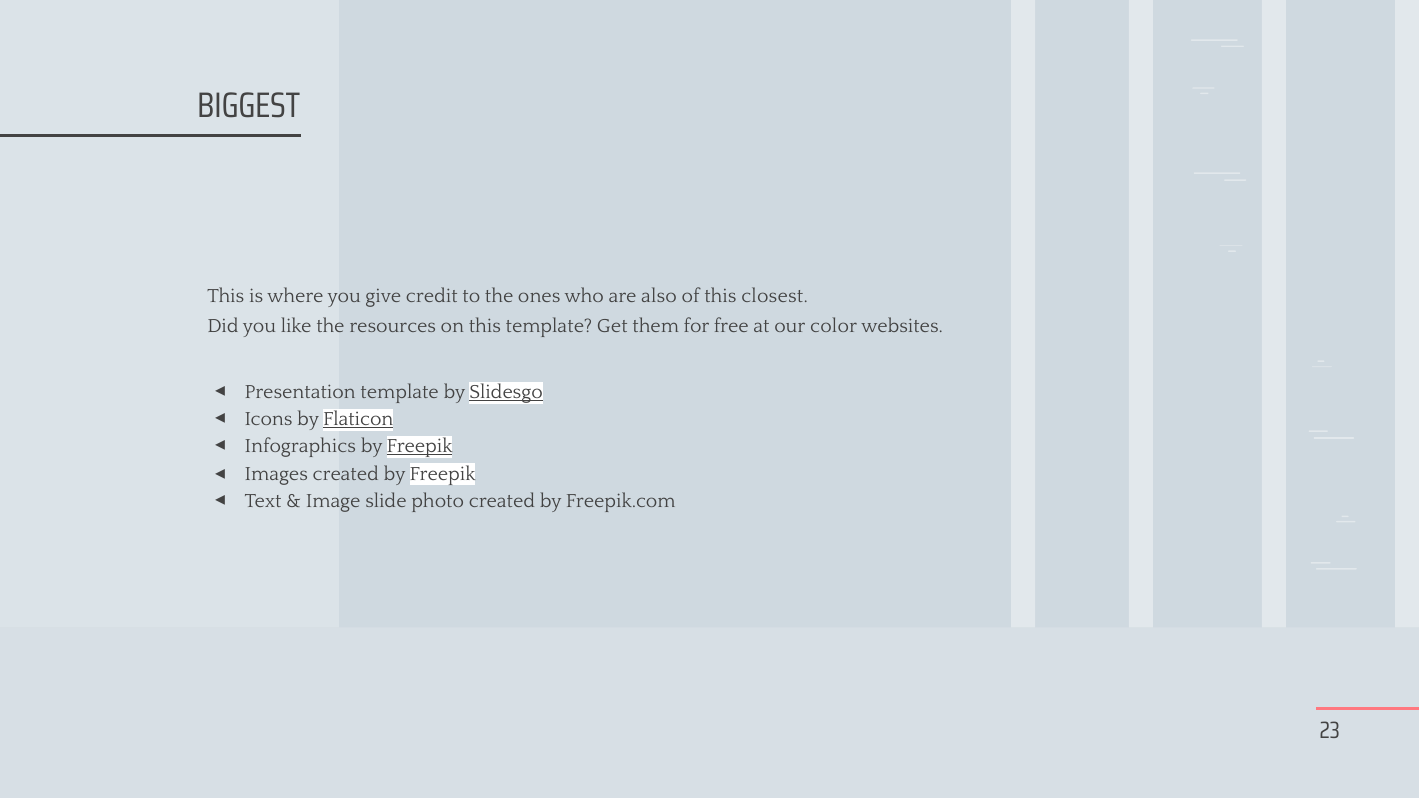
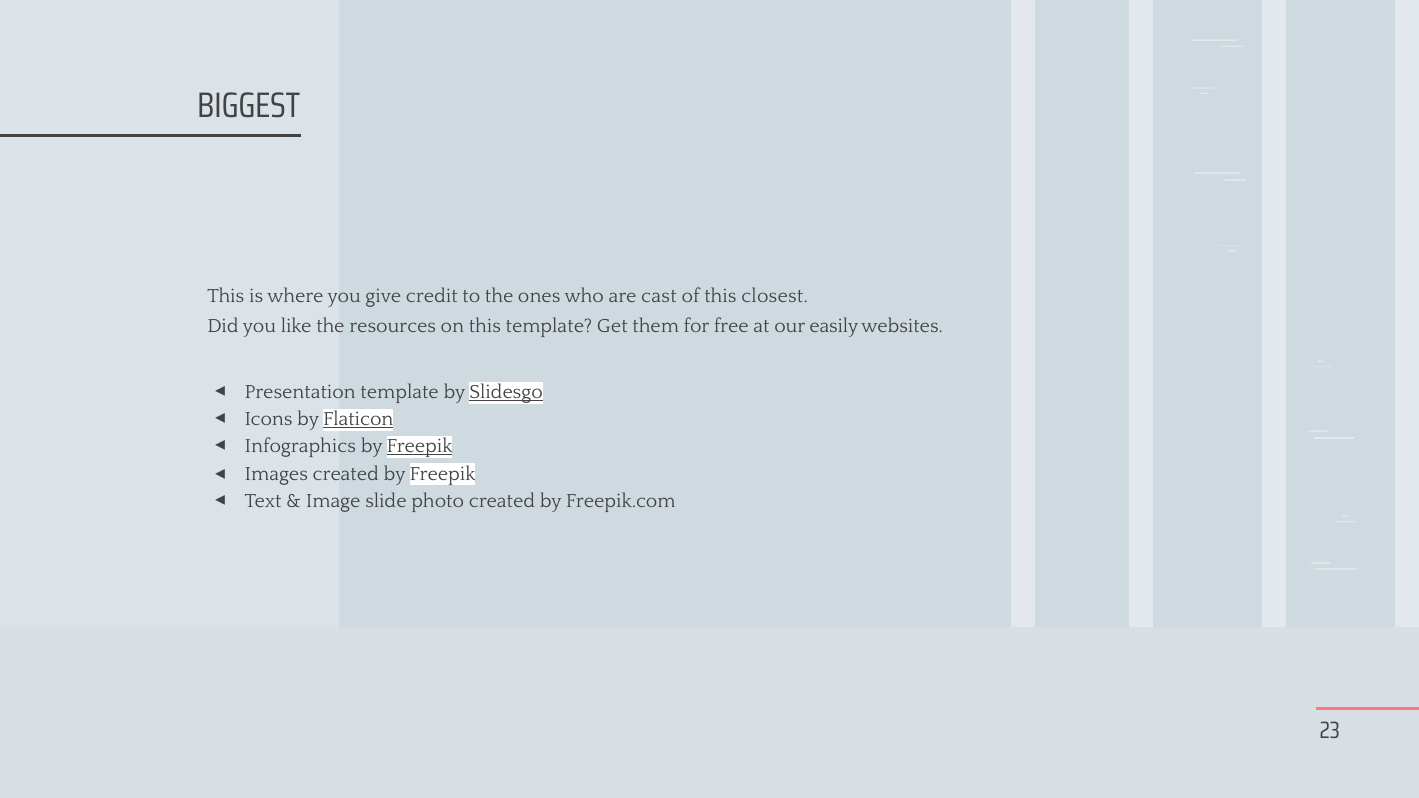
also: also -> cast
color: color -> easily
